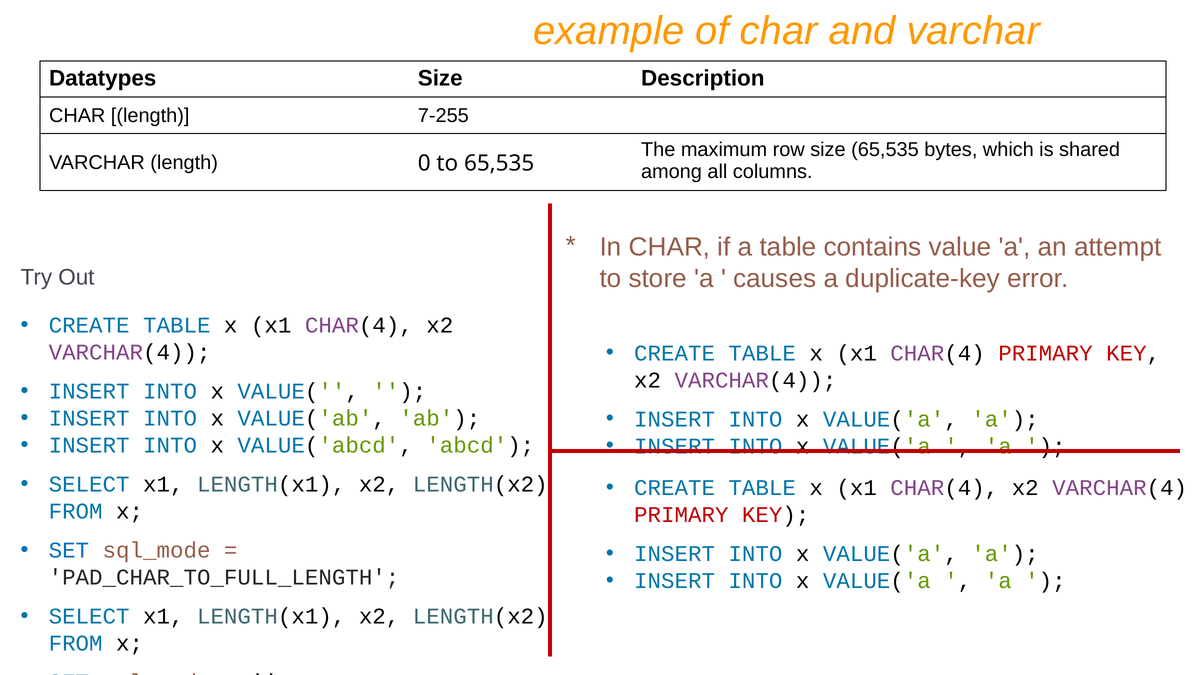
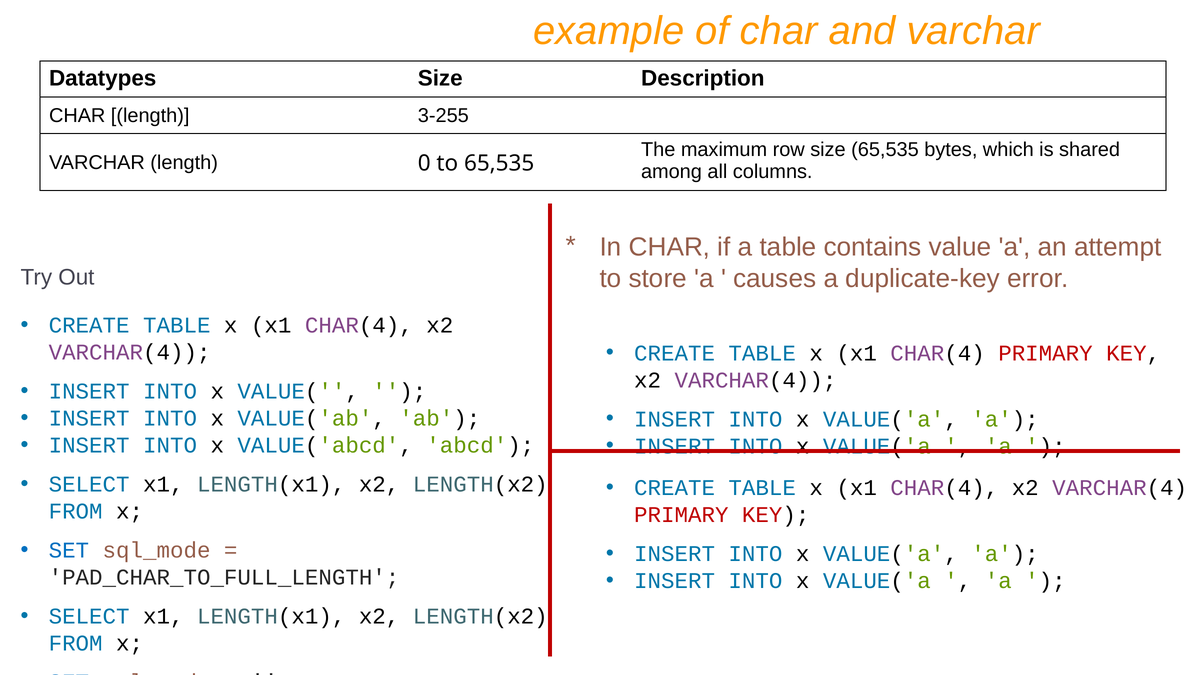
7-255: 7-255 -> 3-255
